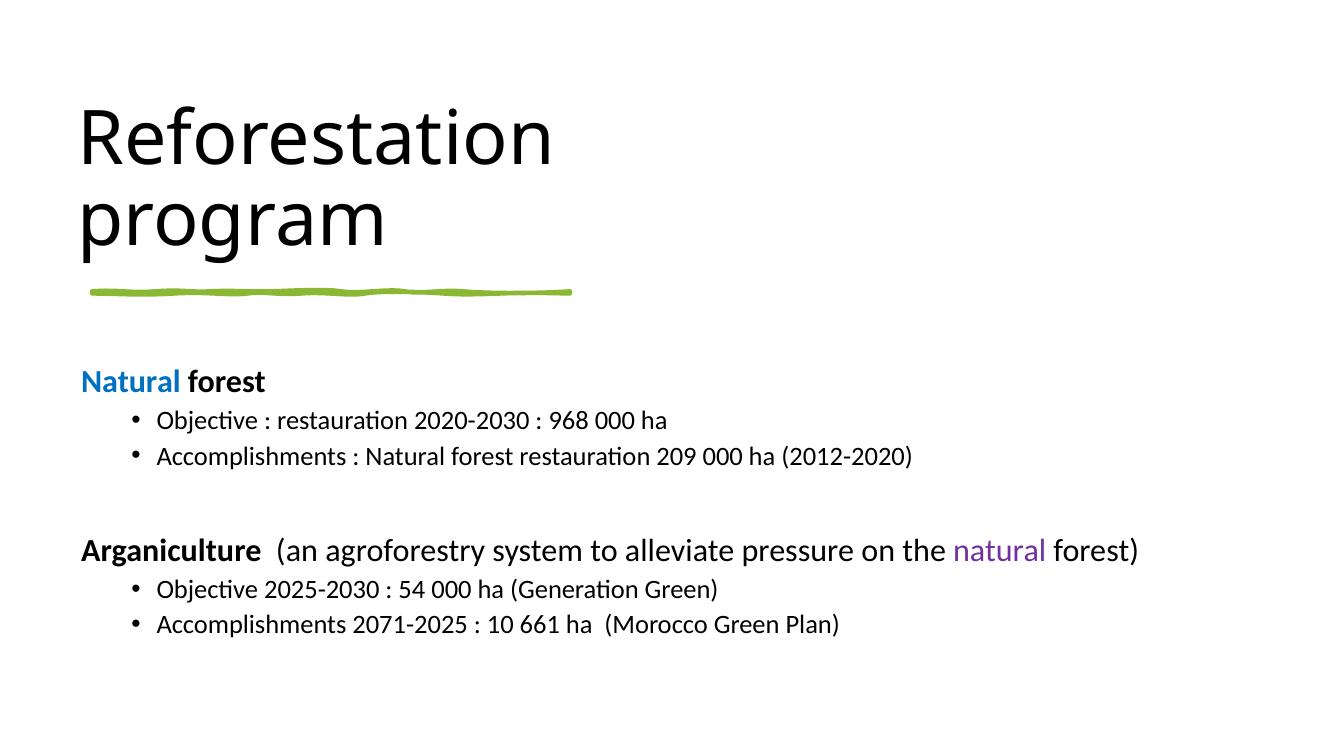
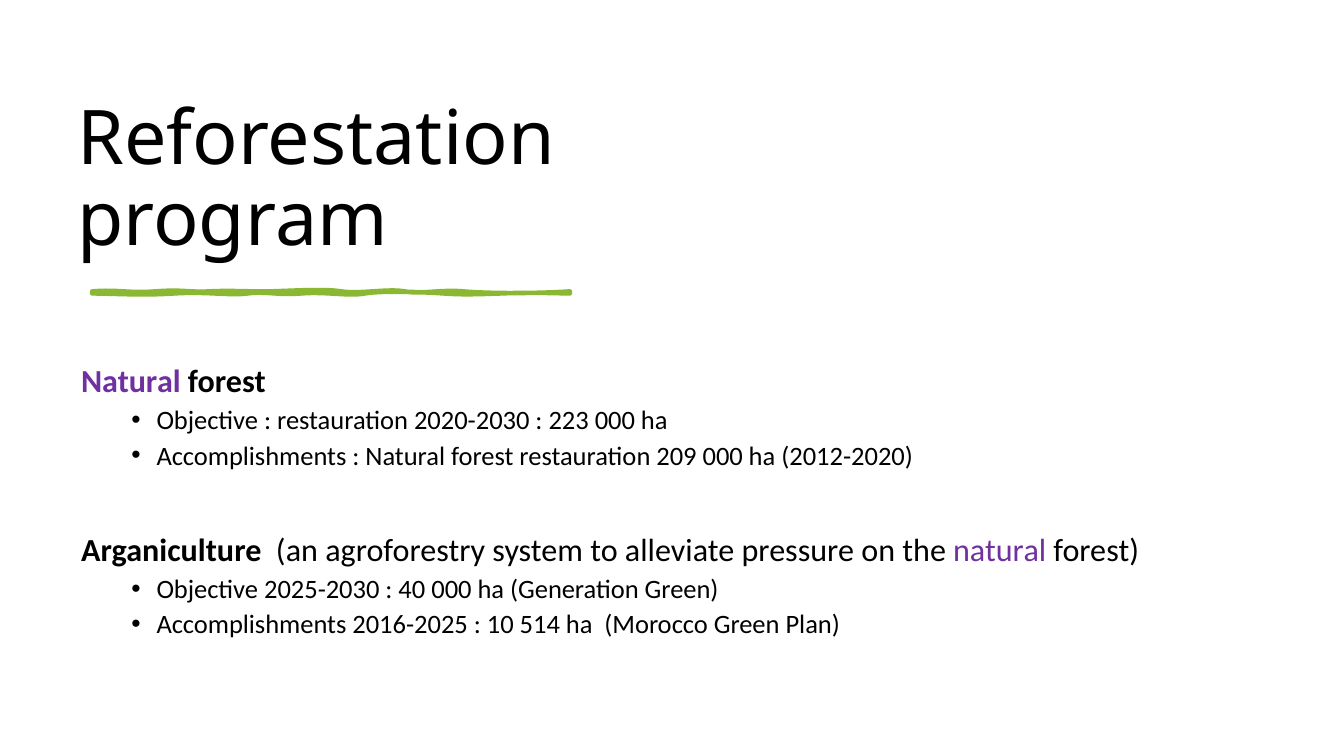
Natural at (131, 382) colour: blue -> purple
968: 968 -> 223
54: 54 -> 40
2071-2025: 2071-2025 -> 2016-2025
661: 661 -> 514
